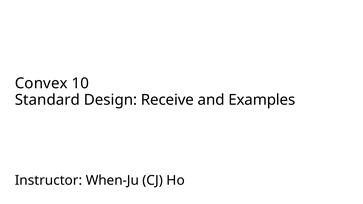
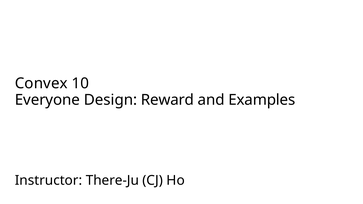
Standard: Standard -> Everyone
Receive: Receive -> Reward
When-Ju: When-Ju -> There-Ju
